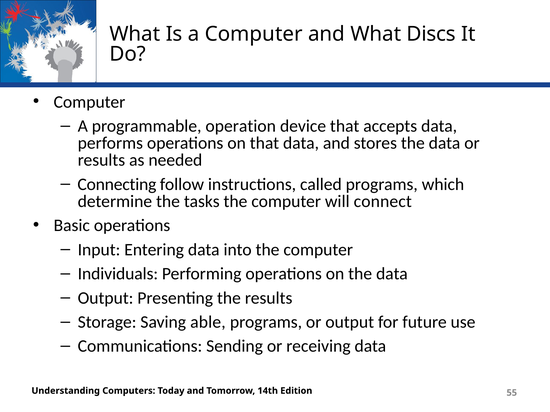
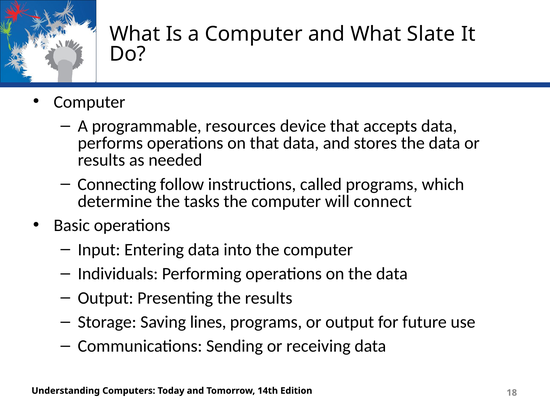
Discs: Discs -> Slate
operation: operation -> resources
able: able -> lines
55: 55 -> 18
